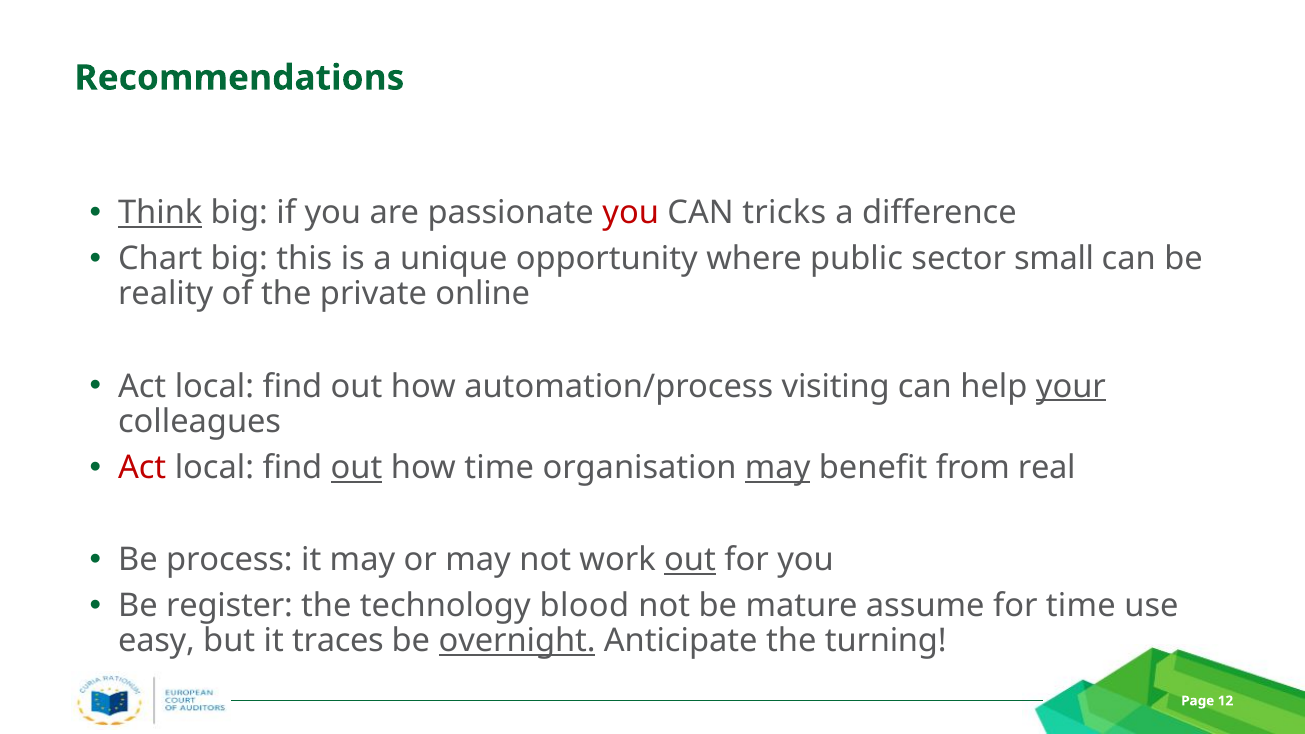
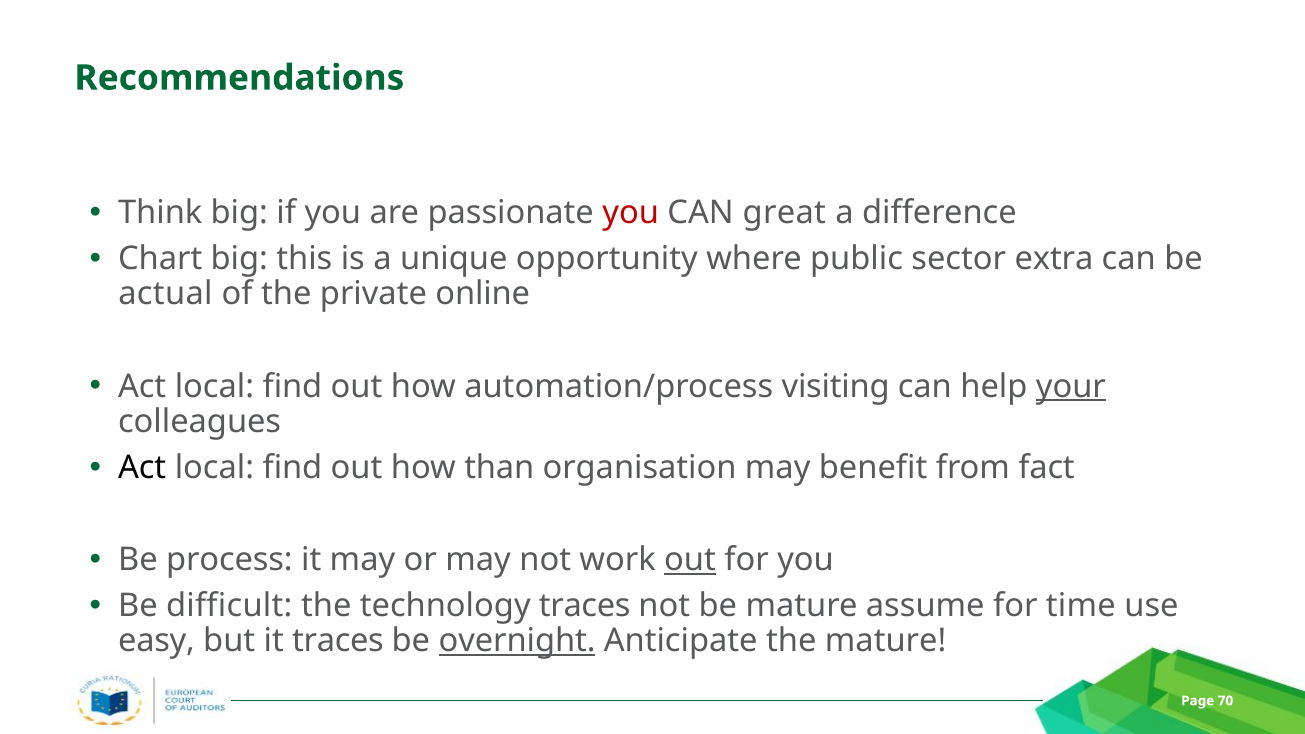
Think underline: present -> none
tricks: tricks -> great
small: small -> extra
reality: reality -> actual
Act at (142, 468) colour: red -> black
out at (357, 468) underline: present -> none
how time: time -> than
may at (778, 468) underline: present -> none
real: real -> fact
register: register -> difficult
technology blood: blood -> traces
the turning: turning -> mature
12: 12 -> 70
